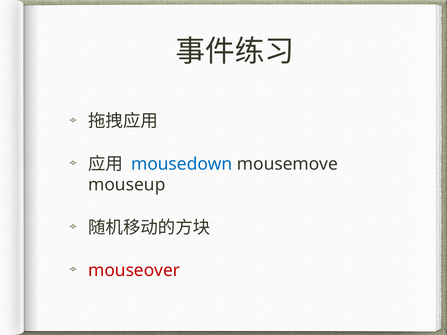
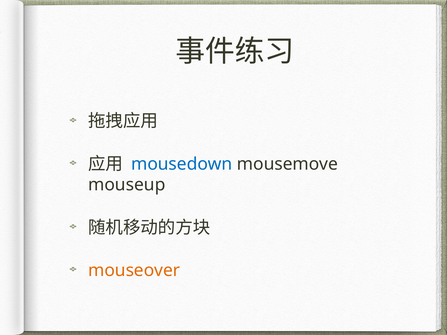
mouseover colour: red -> orange
